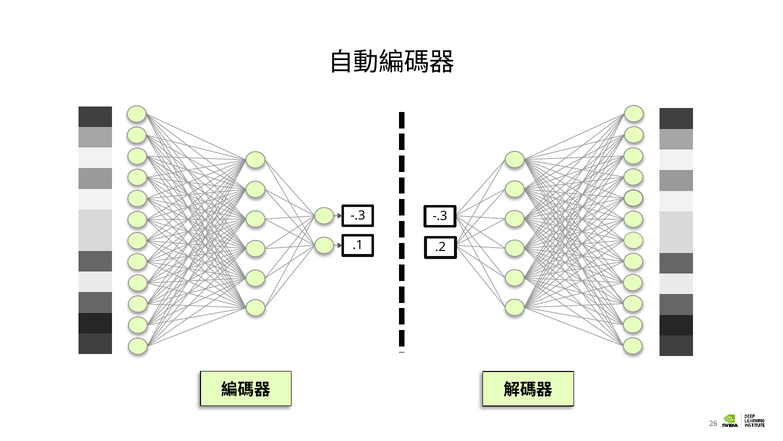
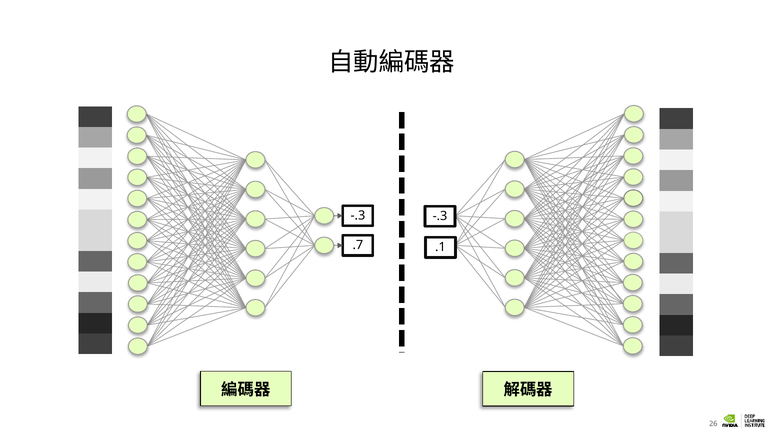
.1: .1 -> .7
.2: .2 -> .1
